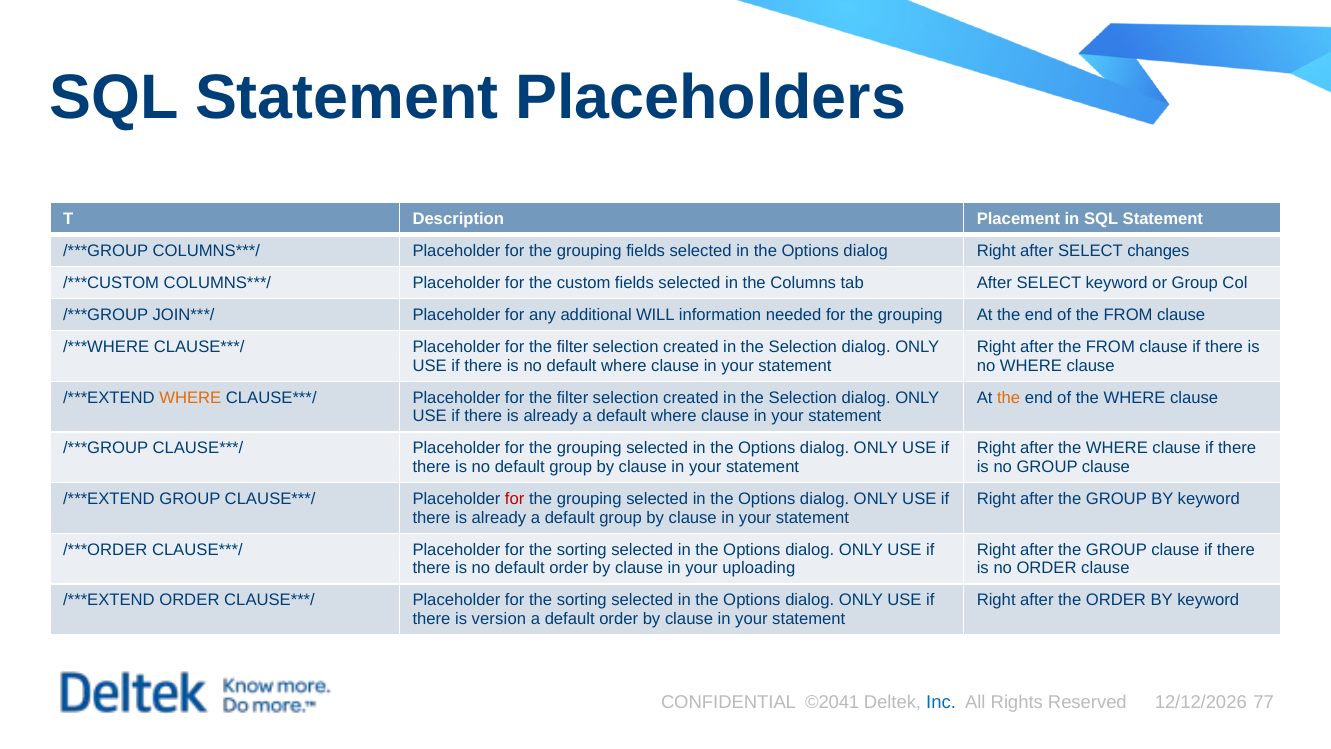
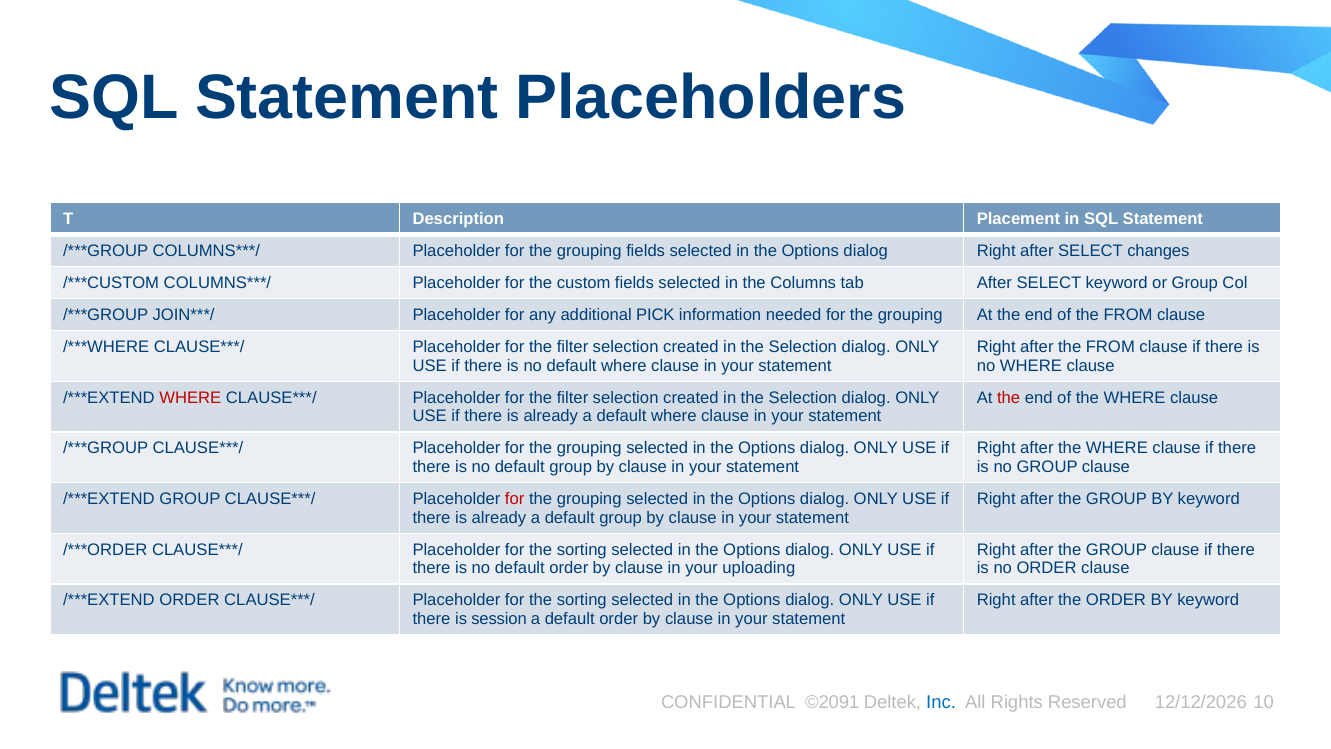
WILL: WILL -> PICK
WHERE at (190, 397) colour: orange -> red
the at (1009, 397) colour: orange -> red
version: version -> session
©2041: ©2041 -> ©2091
77: 77 -> 10
